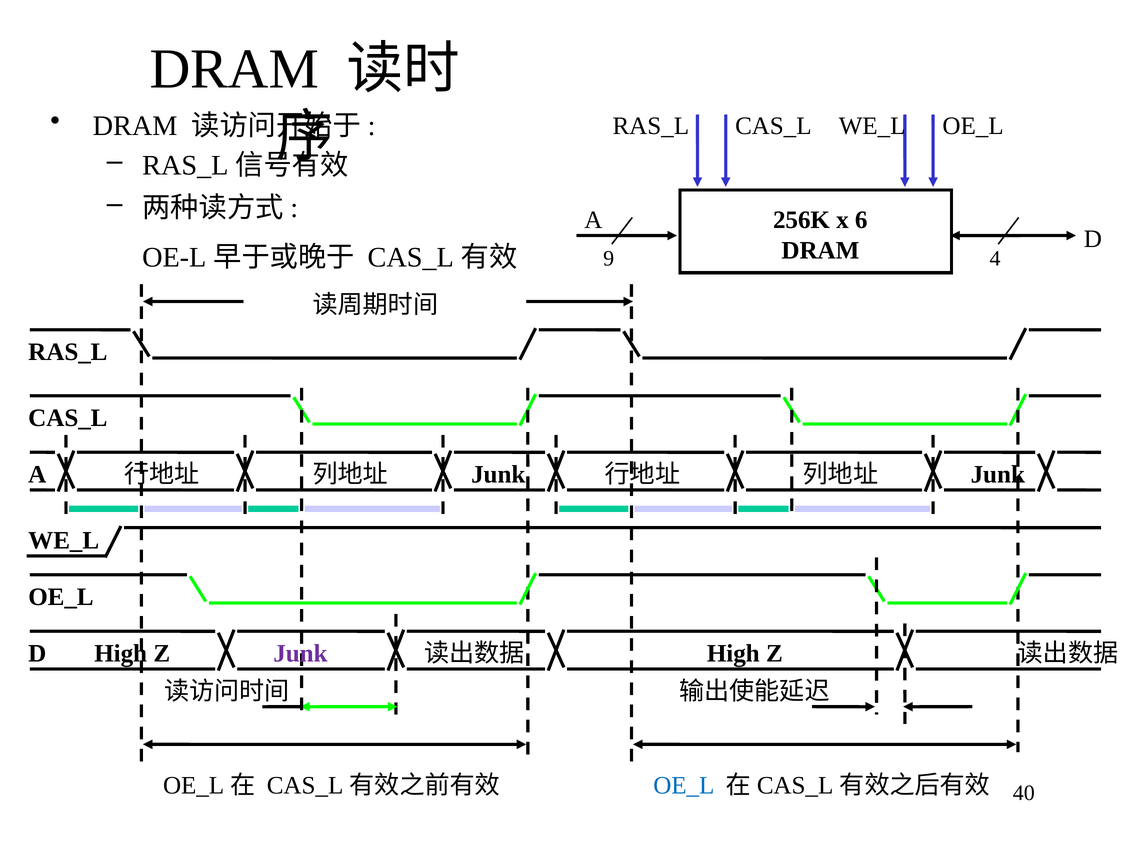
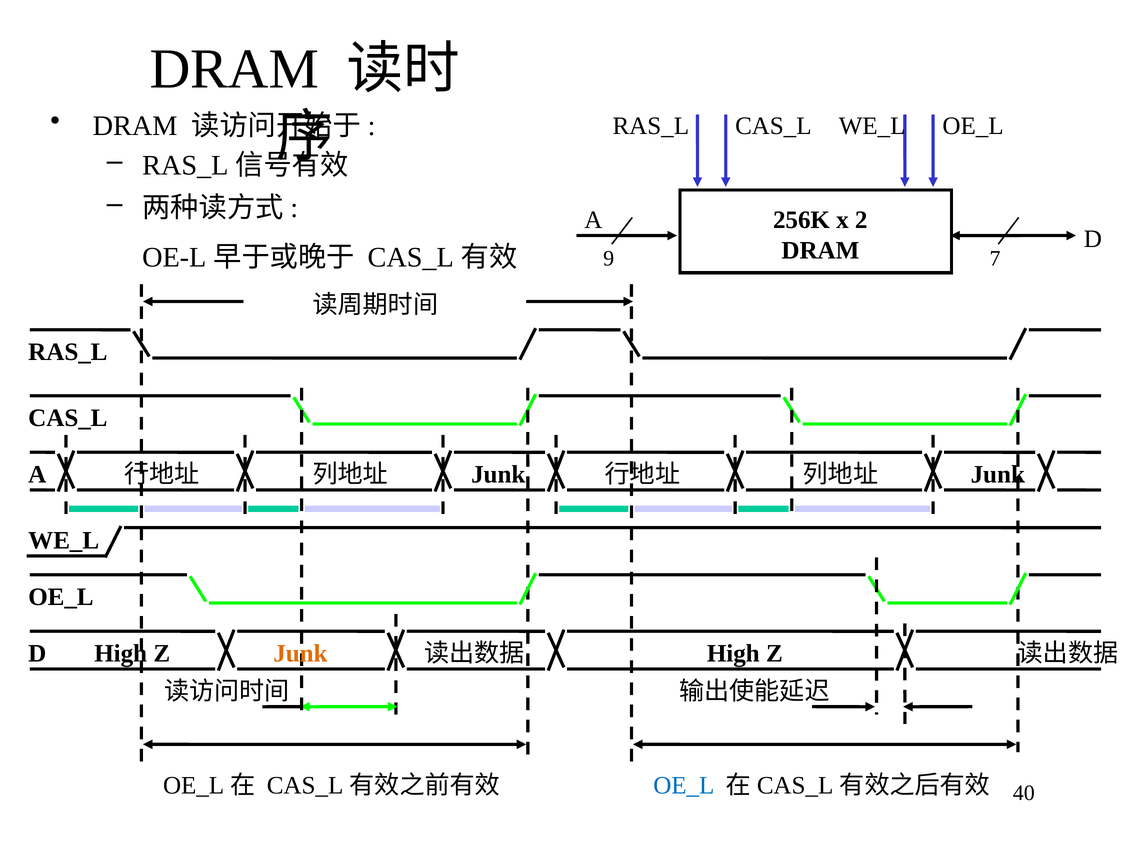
6: 6 -> 2
4: 4 -> 7
Junk at (300, 654) colour: purple -> orange
